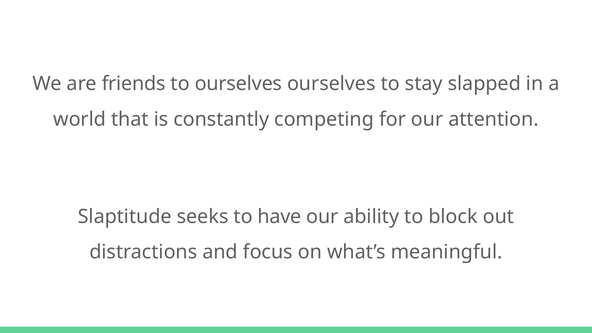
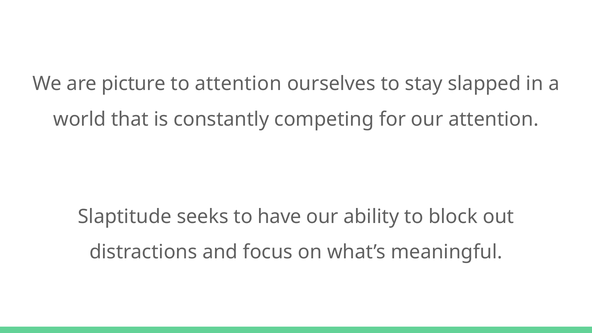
friends: friends -> picture
to ourselves: ourselves -> attention
